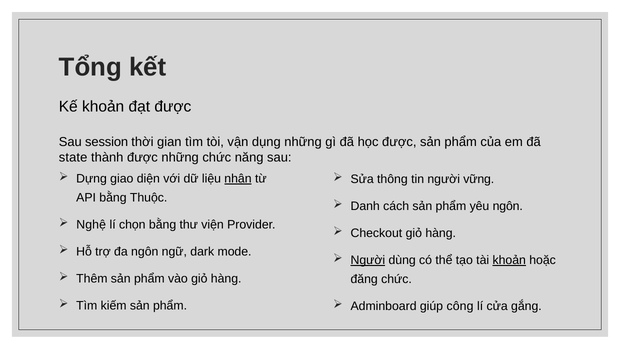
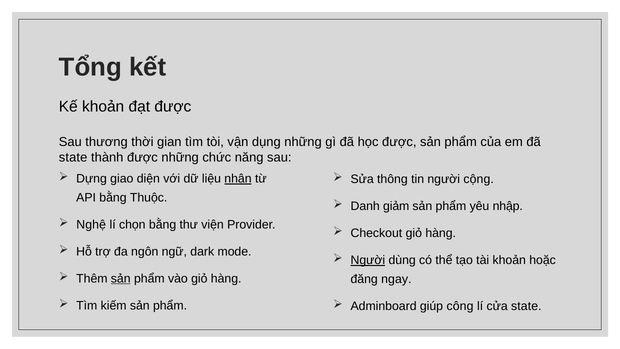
session: session -> thương
vững: vững -> cộng
cách: cách -> giảm
yêu ngôn: ngôn -> nhập
khoản at (509, 260) underline: present -> none
sản at (121, 278) underline: none -> present
đăng chức: chức -> ngay
cửa gắng: gắng -> state
